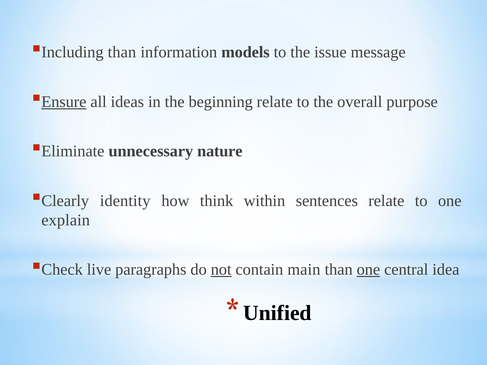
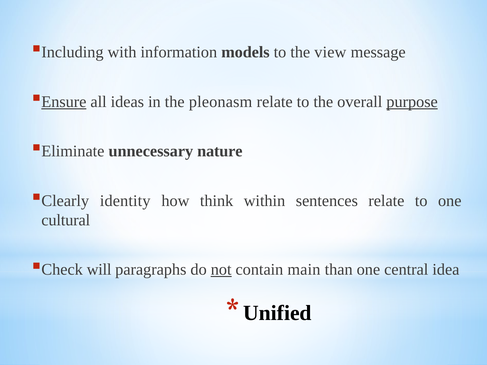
Including than: than -> with
issue: issue -> view
beginning: beginning -> pleonasm
purpose underline: none -> present
explain: explain -> cultural
live: live -> will
one at (368, 270) underline: present -> none
